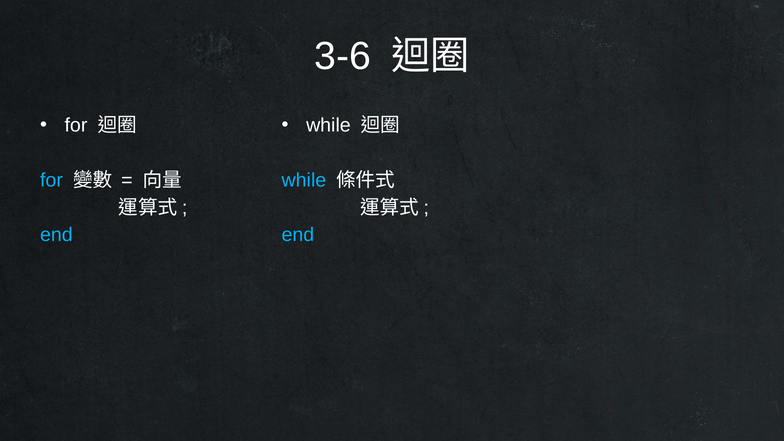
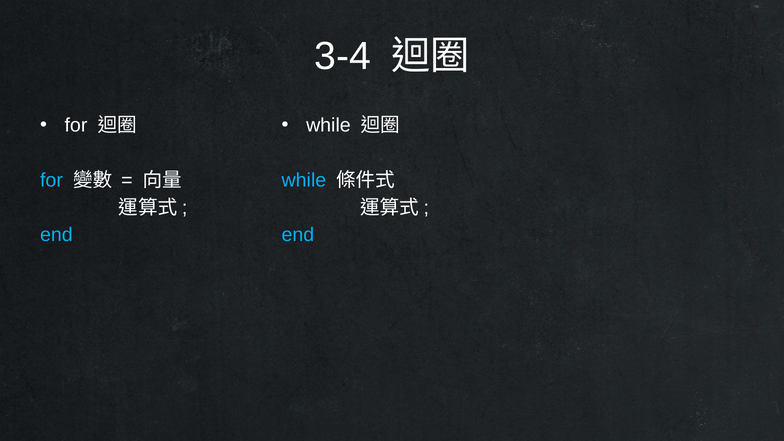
3-6: 3-6 -> 3-4
